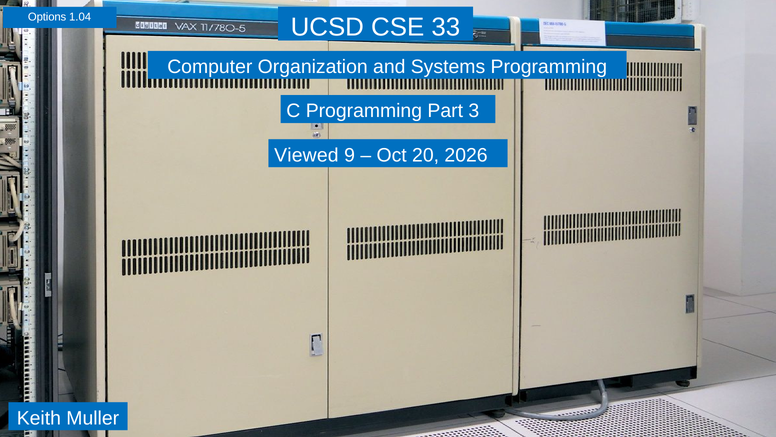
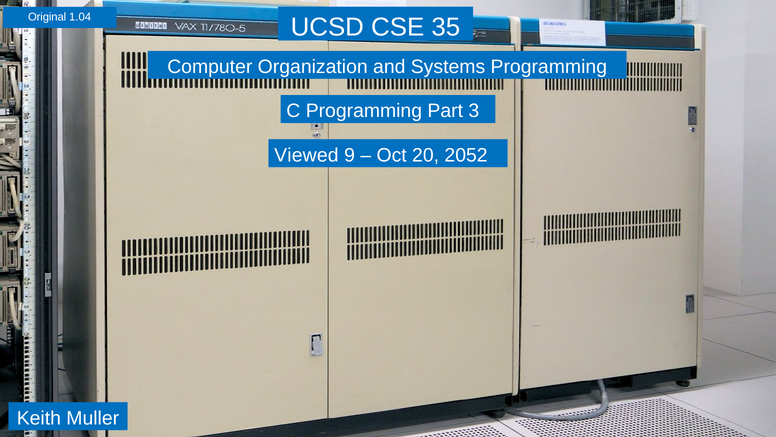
Options: Options -> Original
33: 33 -> 35
2026: 2026 -> 2052
